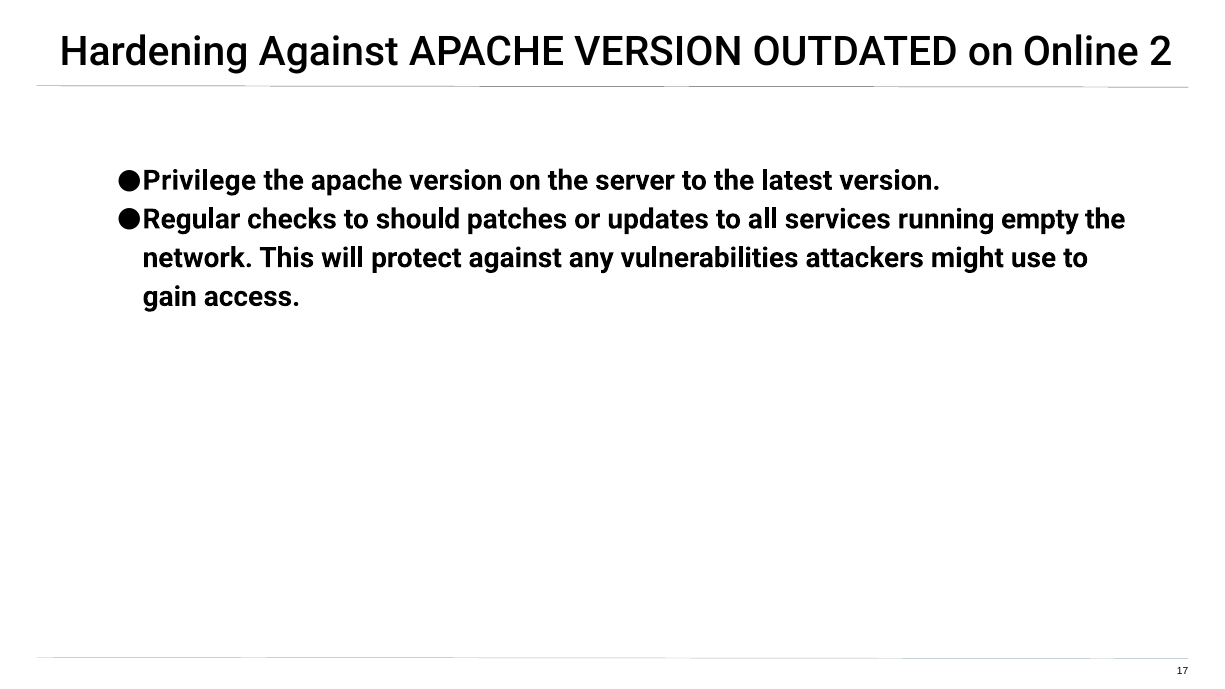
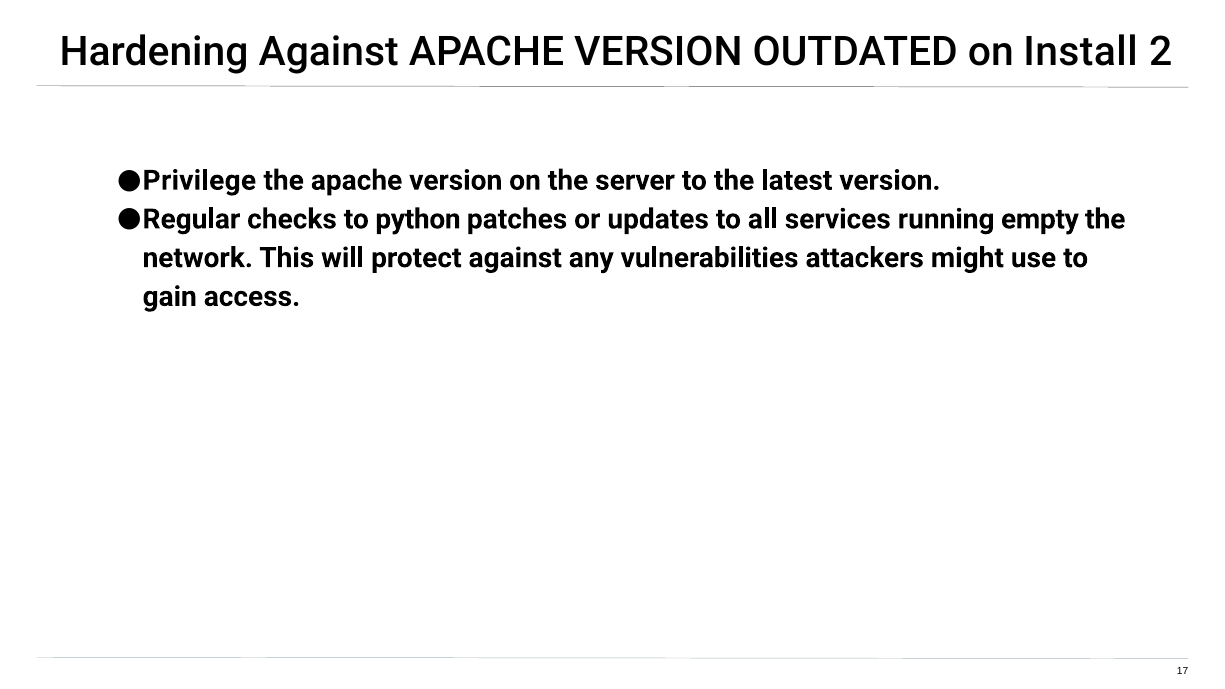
Online: Online -> Install
should: should -> python
